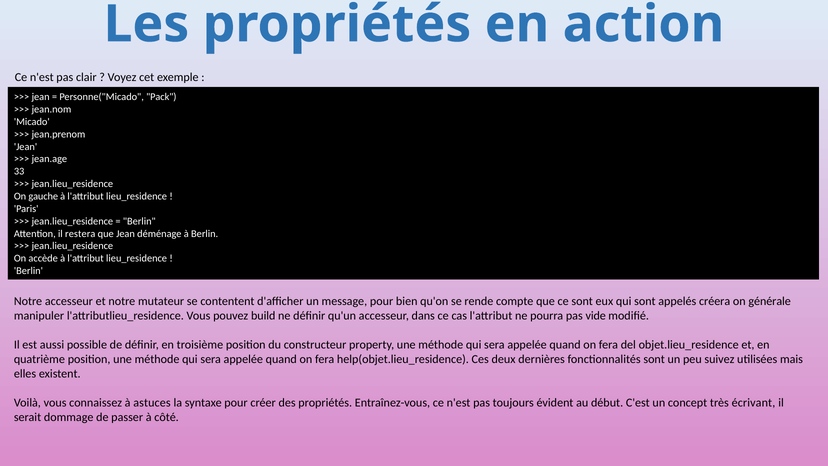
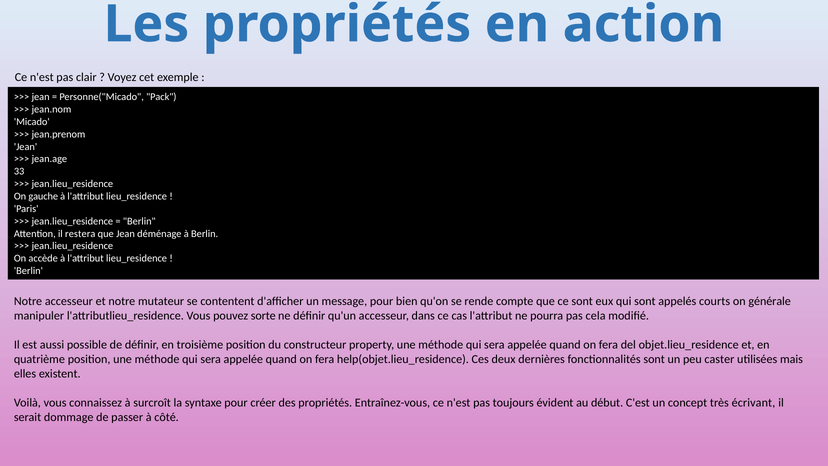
créera: créera -> courts
build: build -> sorte
vide: vide -> cela
suivez: suivez -> caster
astuces: astuces -> surcroît
